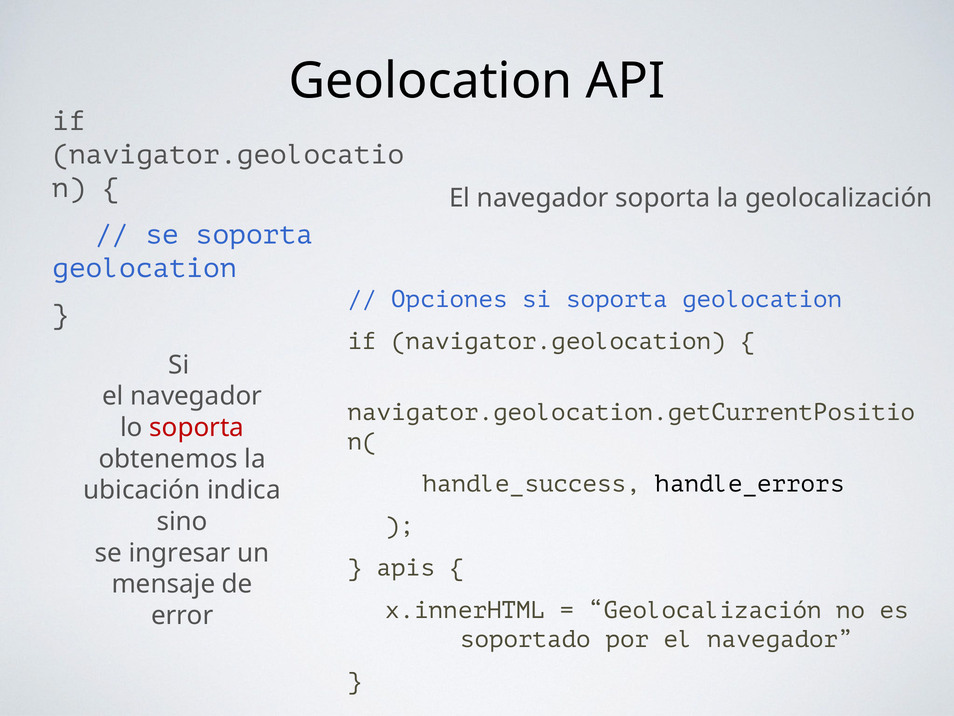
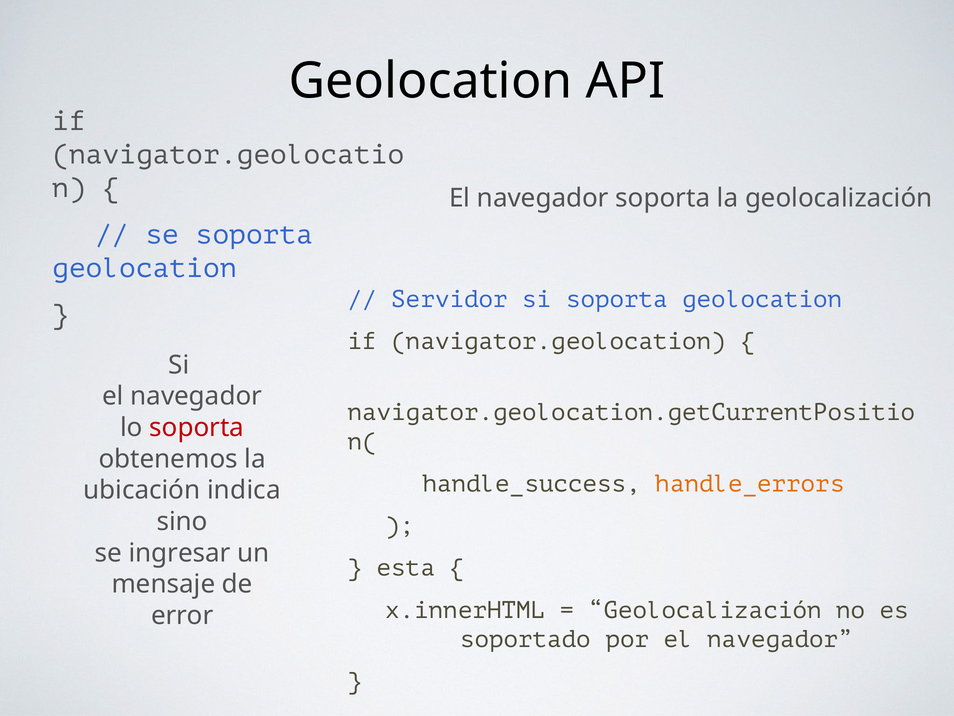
Opciones: Opciones -> Servidor
handle_errors colour: black -> orange
apis: apis -> esta
